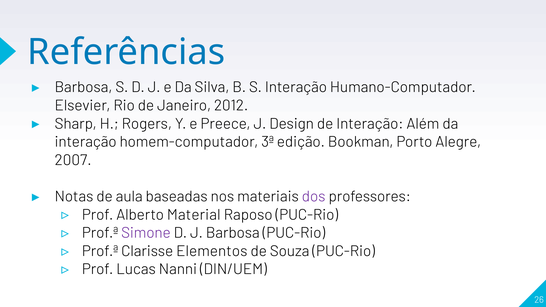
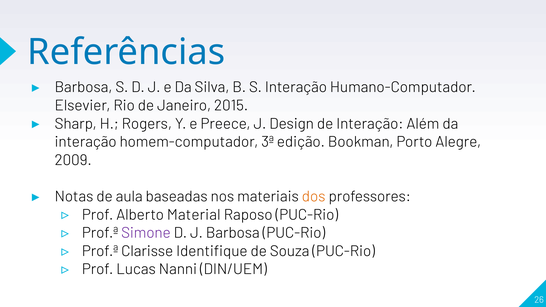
2012: 2012 -> 2015
2007: 2007 -> 2009
dos colour: purple -> orange
Elementos: Elementos -> Identifique
